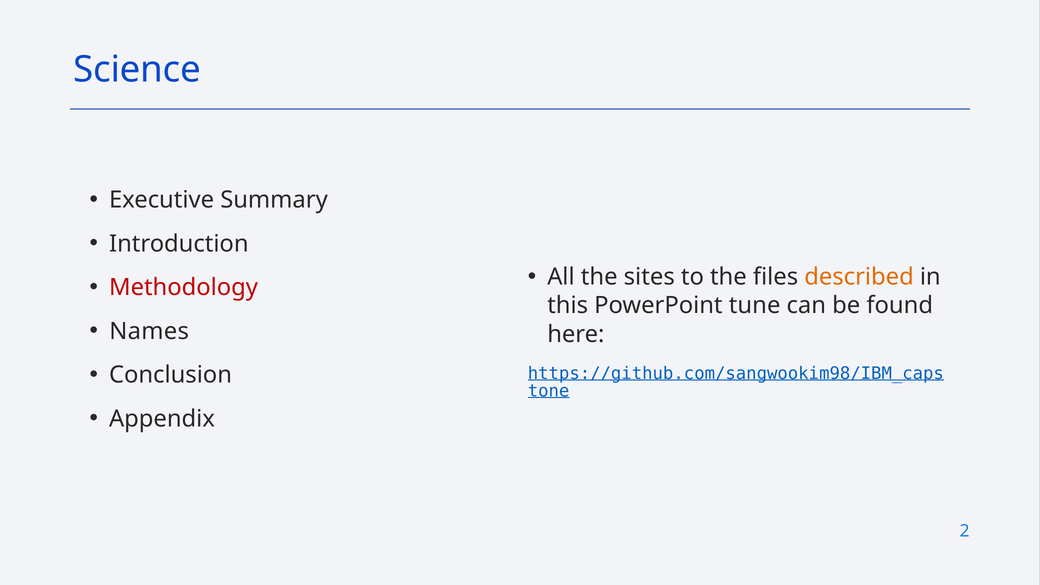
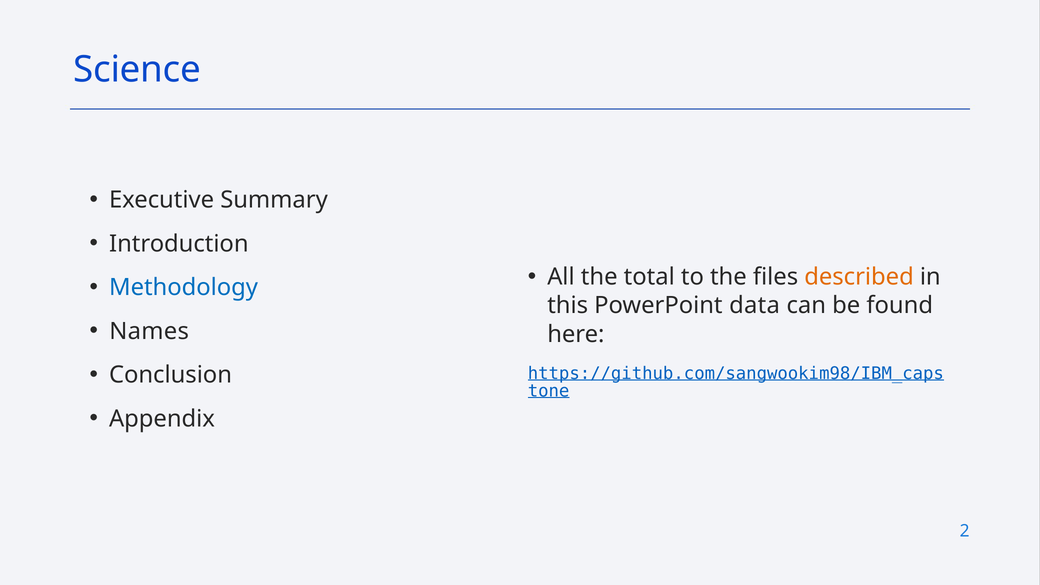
sites: sites -> total
Methodology colour: red -> blue
tune: tune -> data
